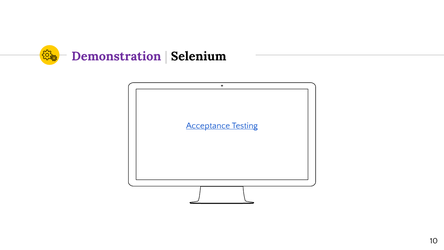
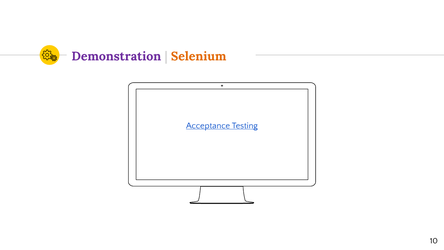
Selenium colour: black -> orange
